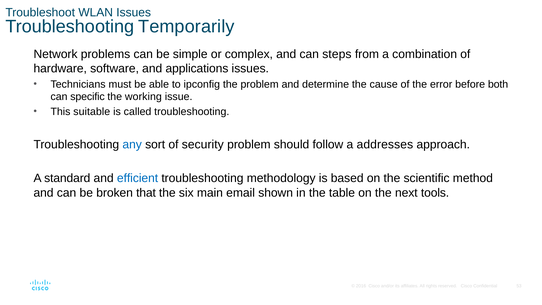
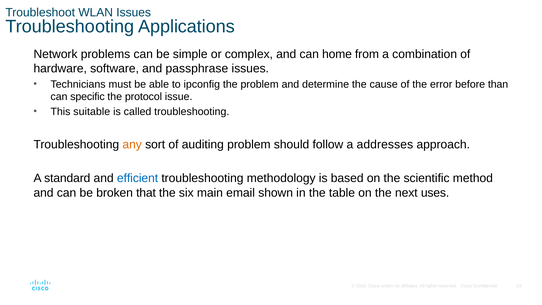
Temporarily: Temporarily -> Applications
steps: steps -> home
applications: applications -> passphrase
both: both -> than
working: working -> protocol
any colour: blue -> orange
security: security -> auditing
tools: tools -> uses
